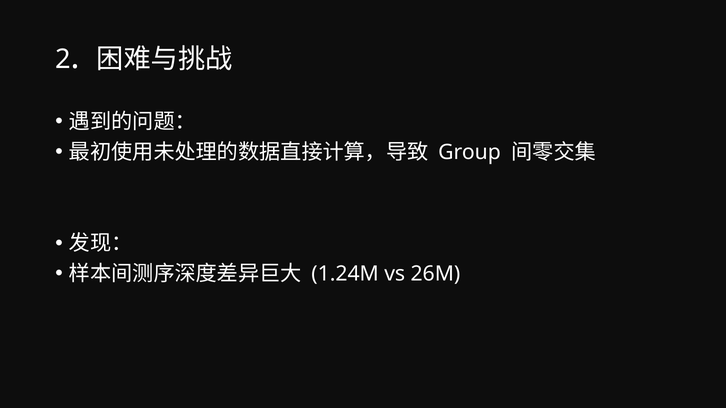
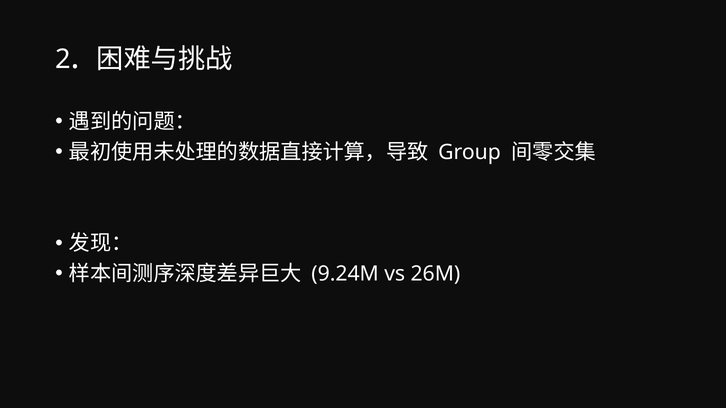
1.24M: 1.24M -> 9.24M
